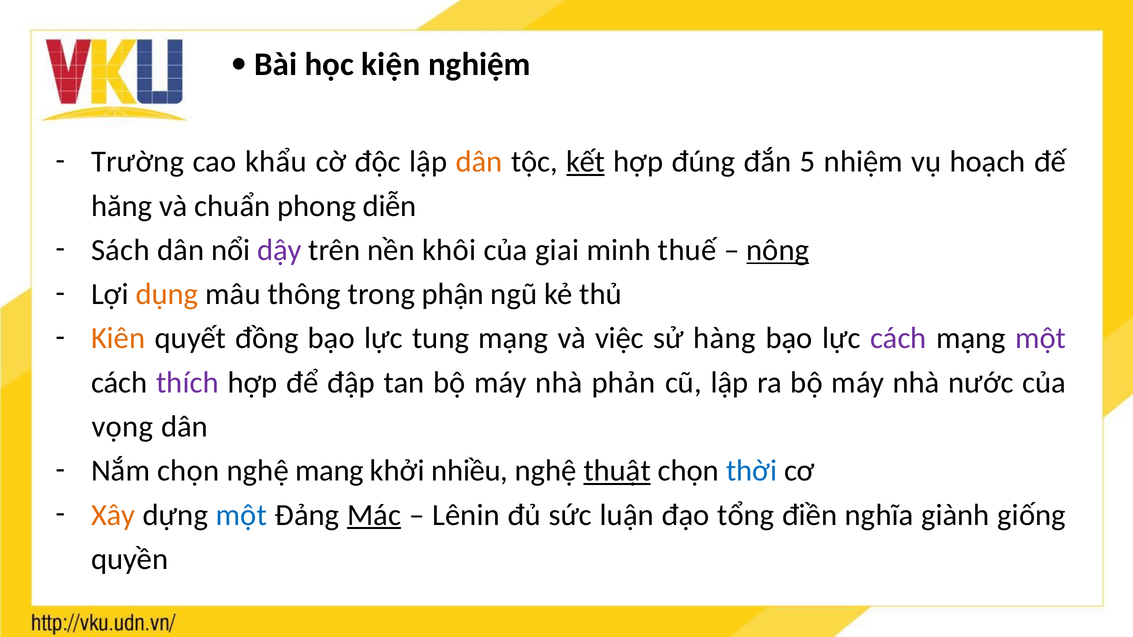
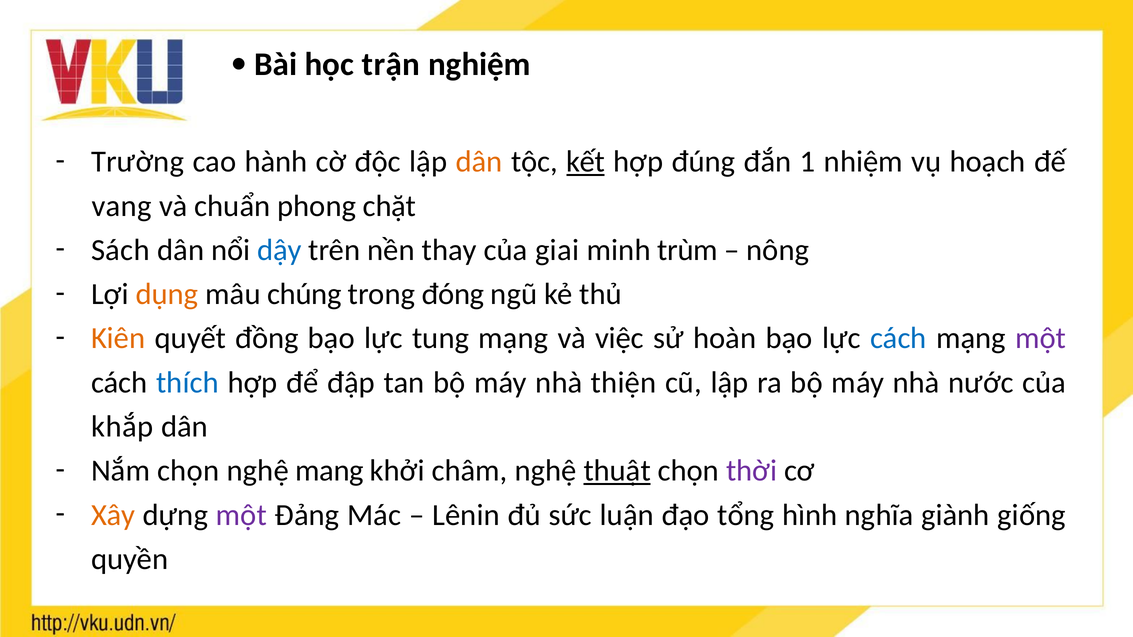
kiện: kiện -> trận
khẩu: khẩu -> hành
5: 5 -> 1
hăng: hăng -> vang
diễn: diễn -> chặt
dậy colour: purple -> blue
khôi: khôi -> thay
thuế: thuế -> trùm
nông underline: present -> none
thông: thông -> chúng
phận: phận -> đóng
hàng: hàng -> hoàn
cách at (898, 339) colour: purple -> blue
thích colour: purple -> blue
phản: phản -> thiện
vọng: vọng -> khắp
nhiều: nhiều -> châm
thời colour: blue -> purple
một at (241, 515) colour: blue -> purple
Mác underline: present -> none
điền: điền -> hình
